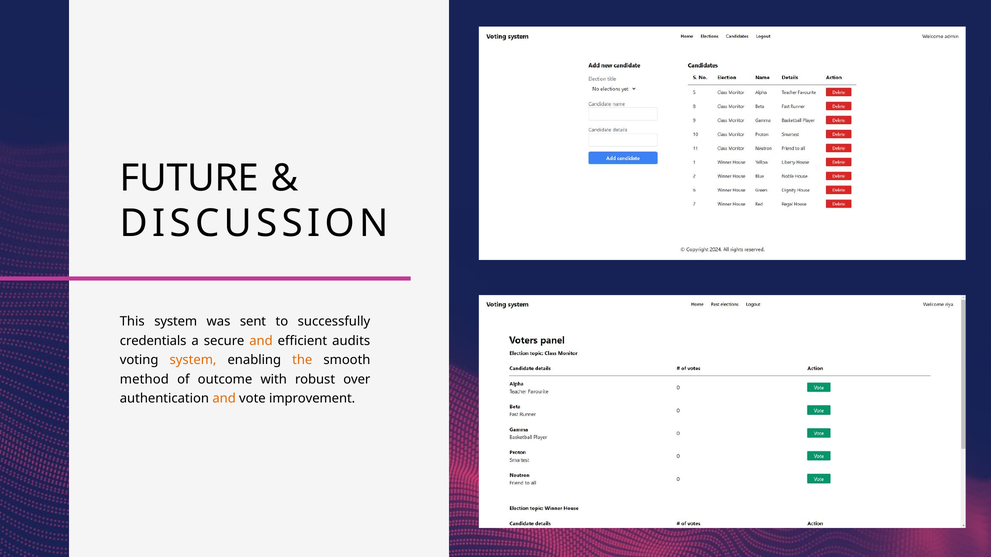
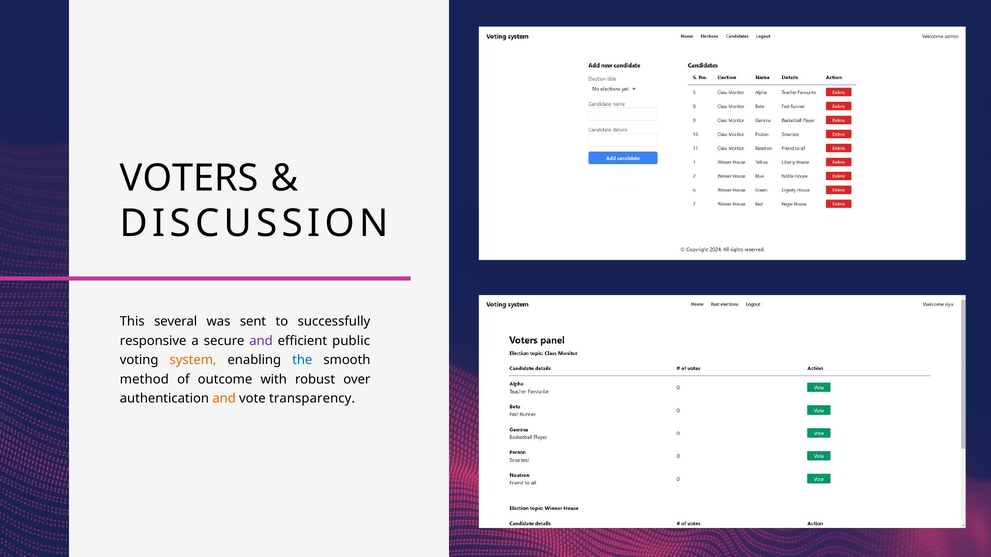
FUTURE: FUTURE -> VOTERS
This system: system -> several
credentials: credentials -> responsive
and at (261, 341) colour: orange -> purple
audits: audits -> public
the colour: orange -> blue
improvement: improvement -> transparency
